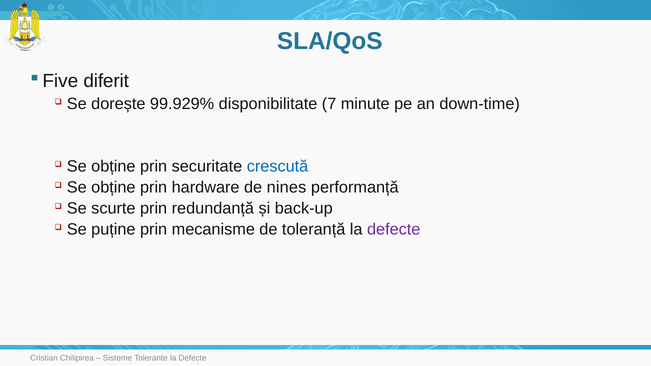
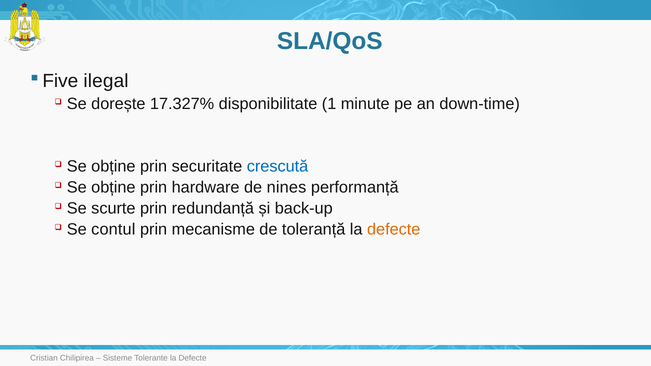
diferit: diferit -> ilegal
99.929%: 99.929% -> 17.327%
7: 7 -> 1
puține: puține -> contul
defecte at (394, 229) colour: purple -> orange
